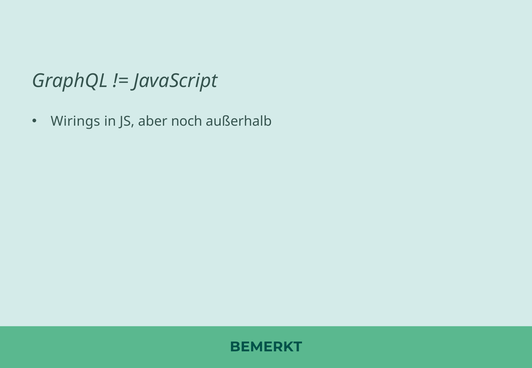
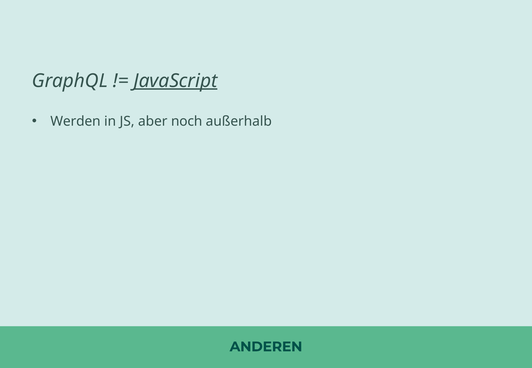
JavaScript underline: none -> present
Wirings: Wirings -> Werden
BEMERKT: BEMERKT -> ANDEREN
